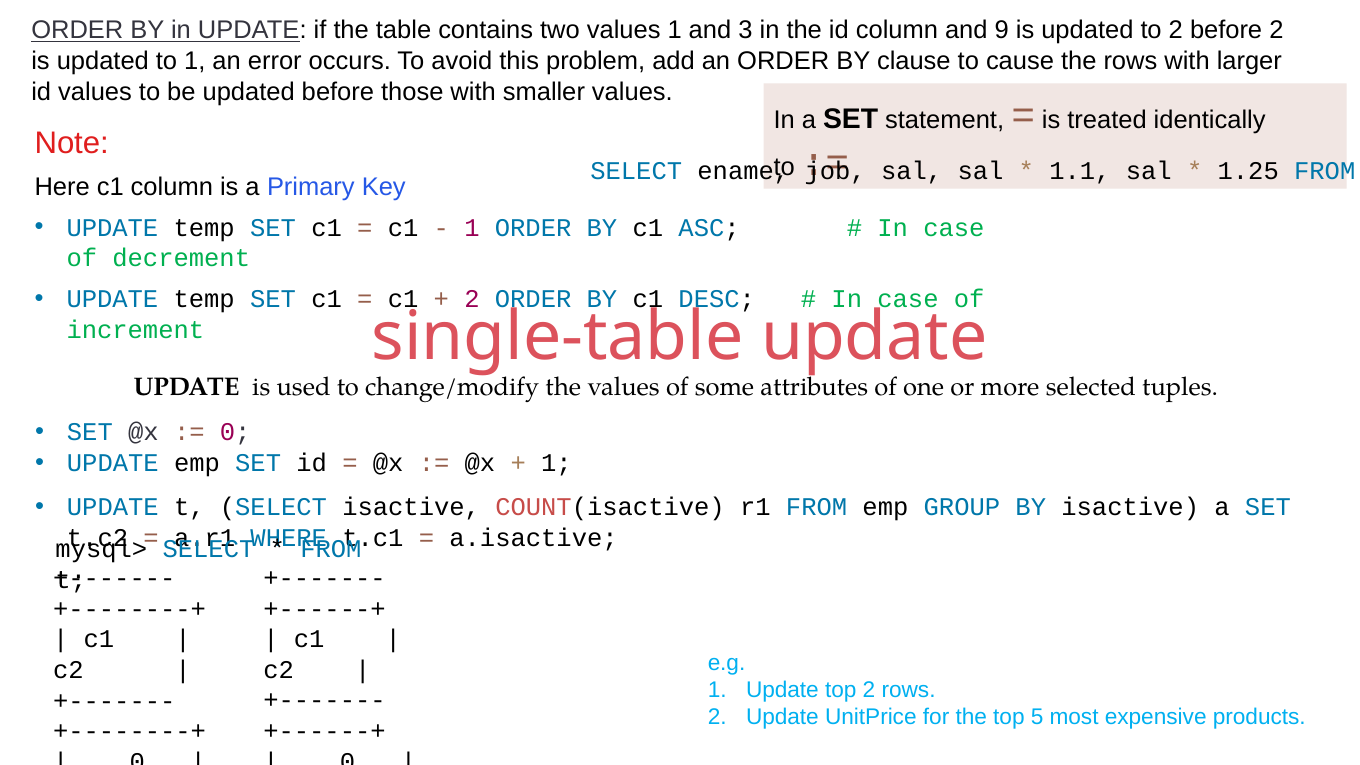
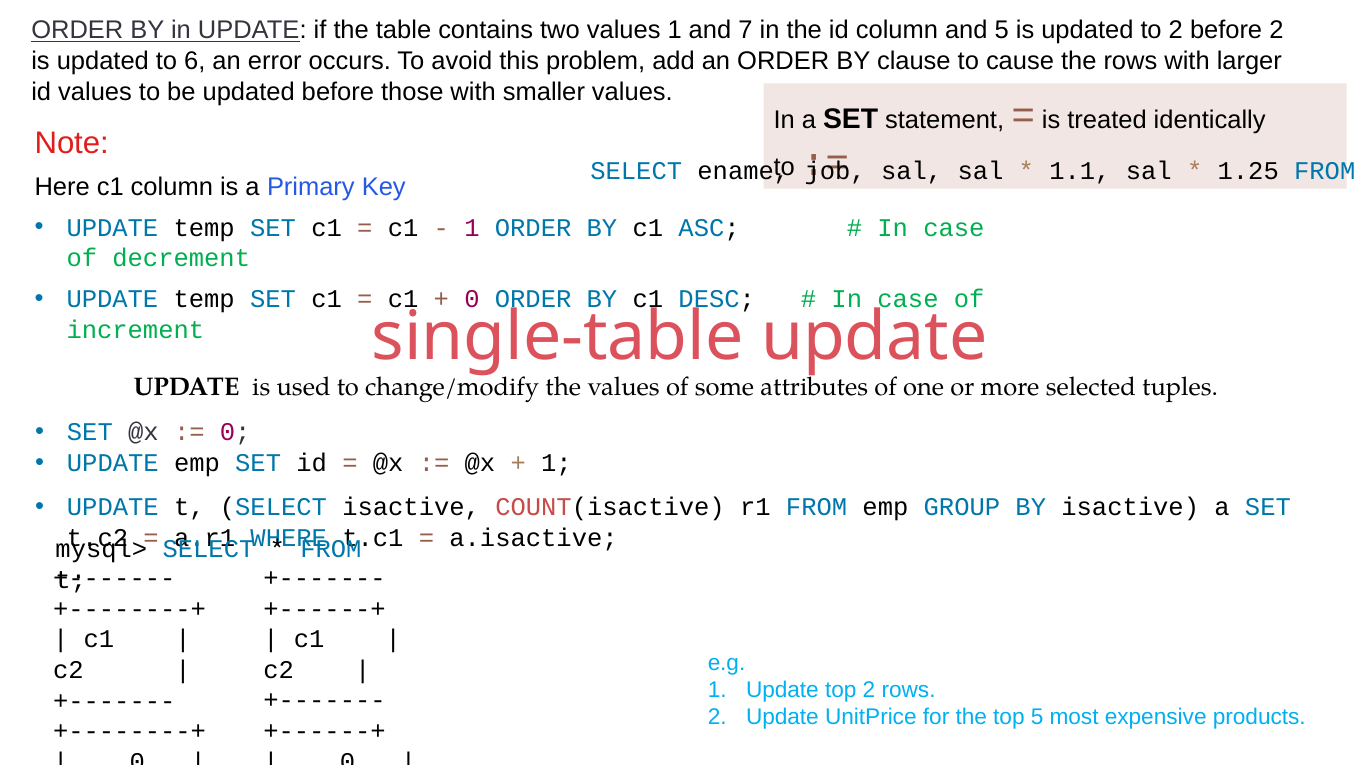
3: 3 -> 7
and 9: 9 -> 5
to 1: 1 -> 6
2 at (472, 299): 2 -> 0
